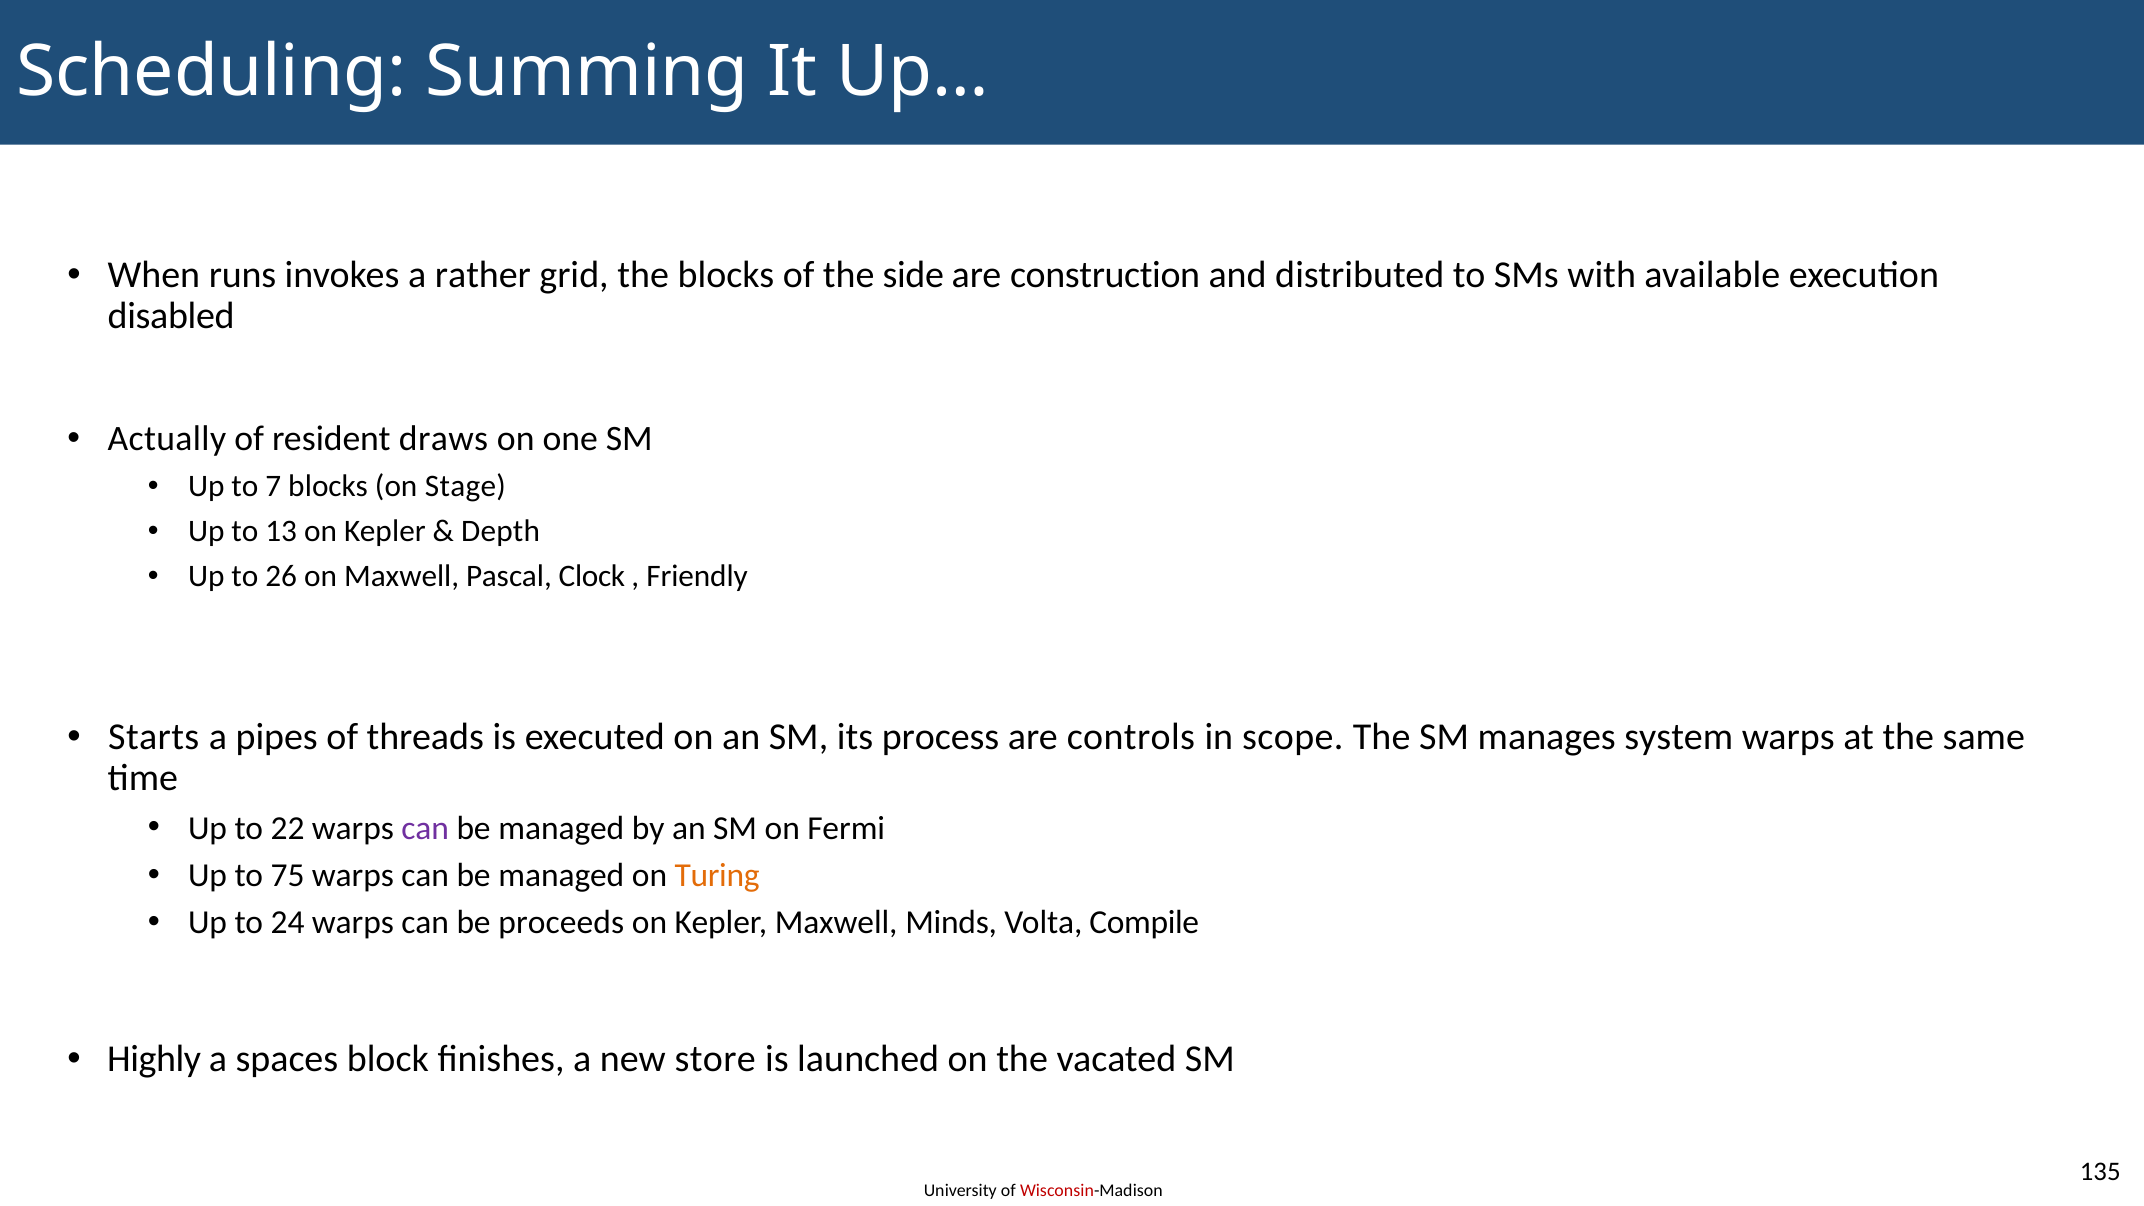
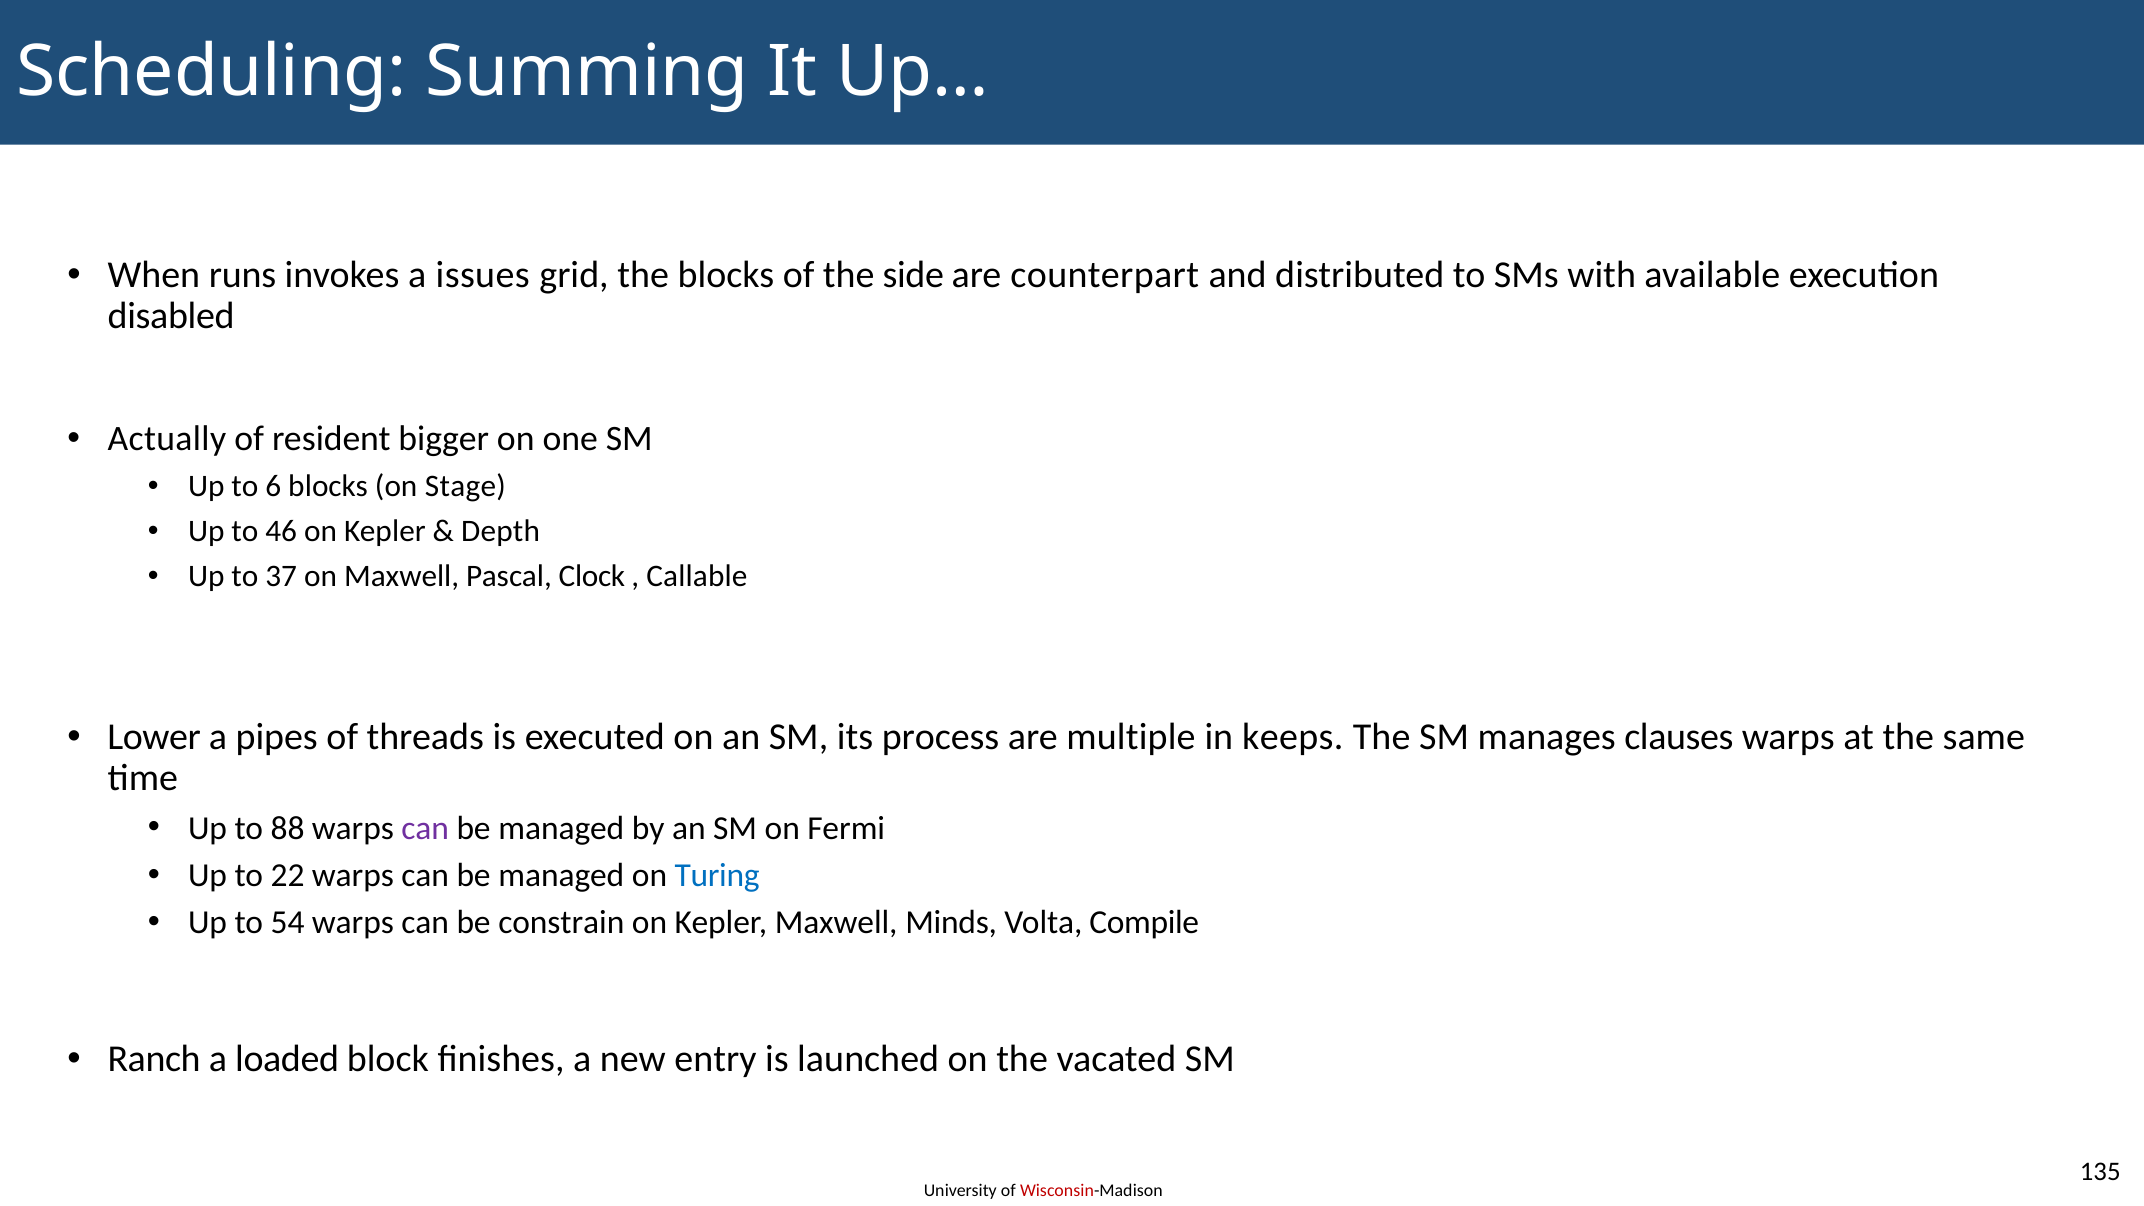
rather: rather -> issues
construction: construction -> counterpart
draws: draws -> bigger
7: 7 -> 6
13: 13 -> 46
26: 26 -> 37
Friendly: Friendly -> Callable
Starts: Starts -> Lower
controls: controls -> multiple
scope: scope -> keeps
system: system -> clauses
22: 22 -> 88
75: 75 -> 22
Turing colour: orange -> blue
24: 24 -> 54
proceeds: proceeds -> constrain
Highly: Highly -> Ranch
spaces: spaces -> loaded
store: store -> entry
